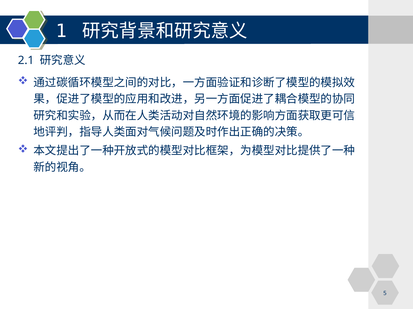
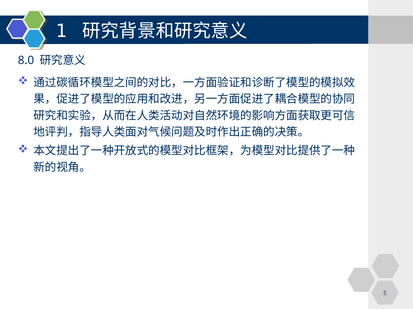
2.1: 2.1 -> 8.0
